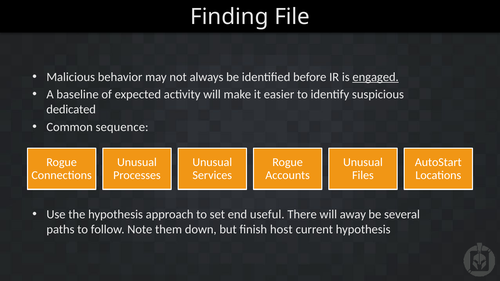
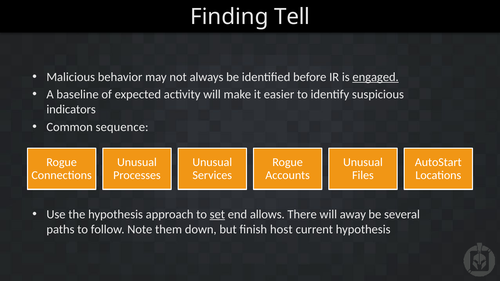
File: File -> Tell
dedicated: dedicated -> indicators
set underline: none -> present
useful: useful -> allows
